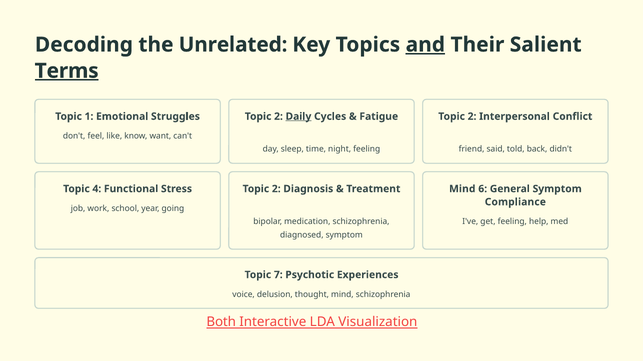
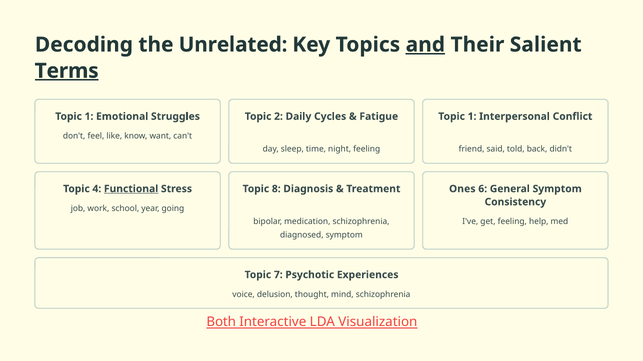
Daily underline: present -> none
2 at (472, 117): 2 -> 1
Functional underline: none -> present
2 at (276, 189): 2 -> 8
Mind at (462, 189): Mind -> Ones
Compliance: Compliance -> Consistency
